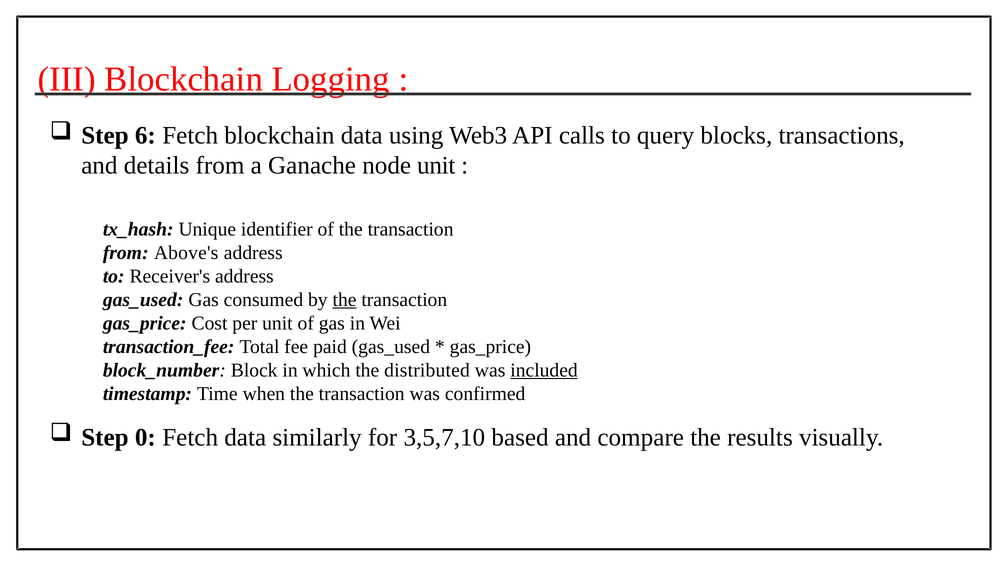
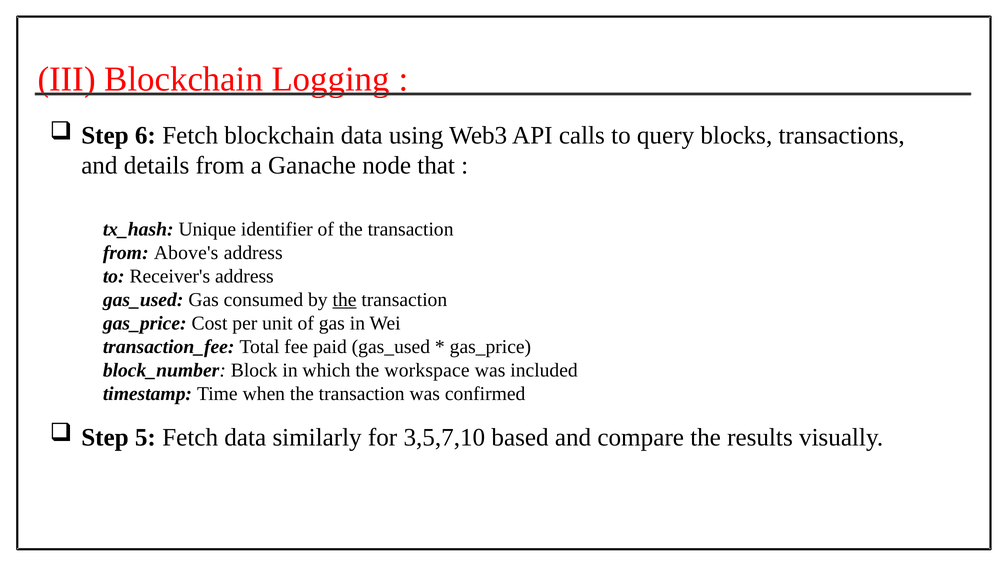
node unit: unit -> that
distributed: distributed -> workspace
included underline: present -> none
0: 0 -> 5
